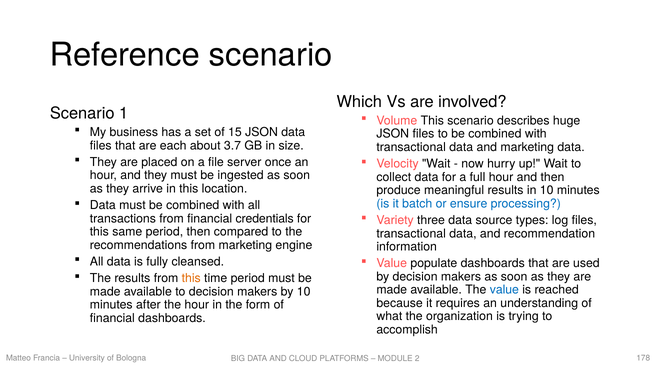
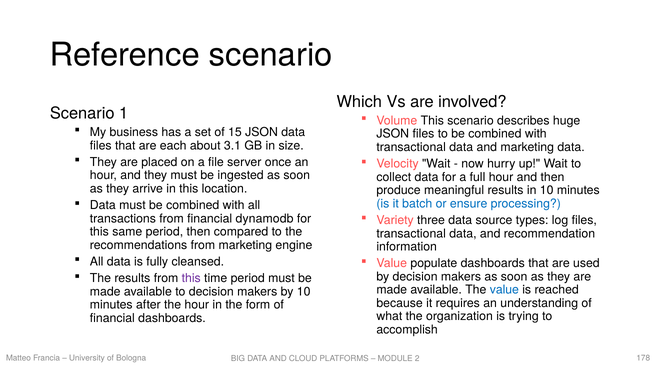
3.7: 3.7 -> 3.1
credentials: credentials -> dynamodb
this at (191, 279) colour: orange -> purple
